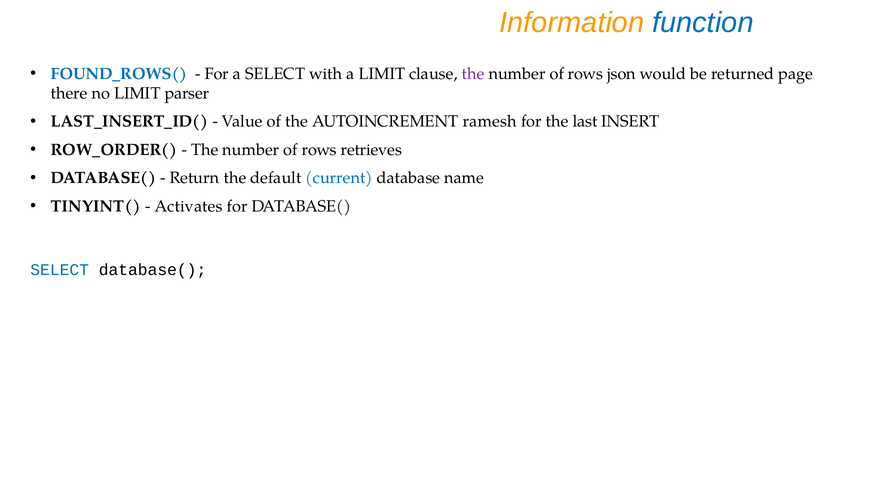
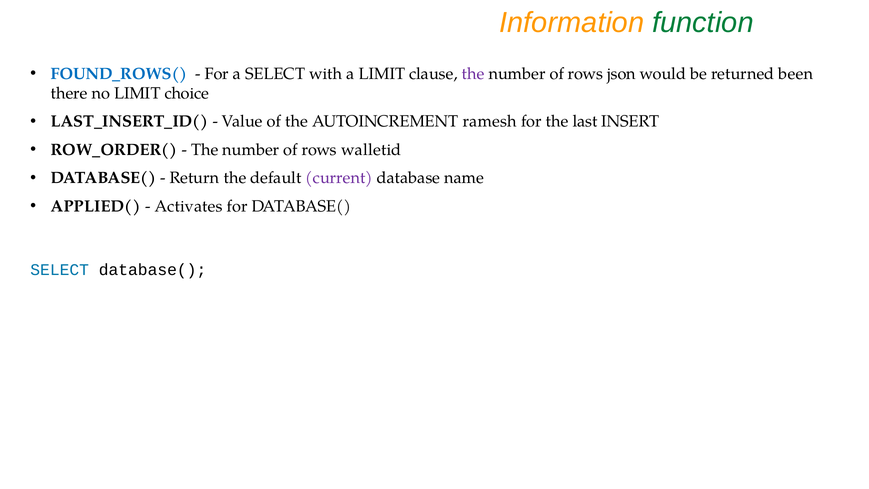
function colour: blue -> green
page: page -> been
parser: parser -> choice
retrieves: retrieves -> walletid
current colour: blue -> purple
TINYINT(: TINYINT( -> APPLIED(
